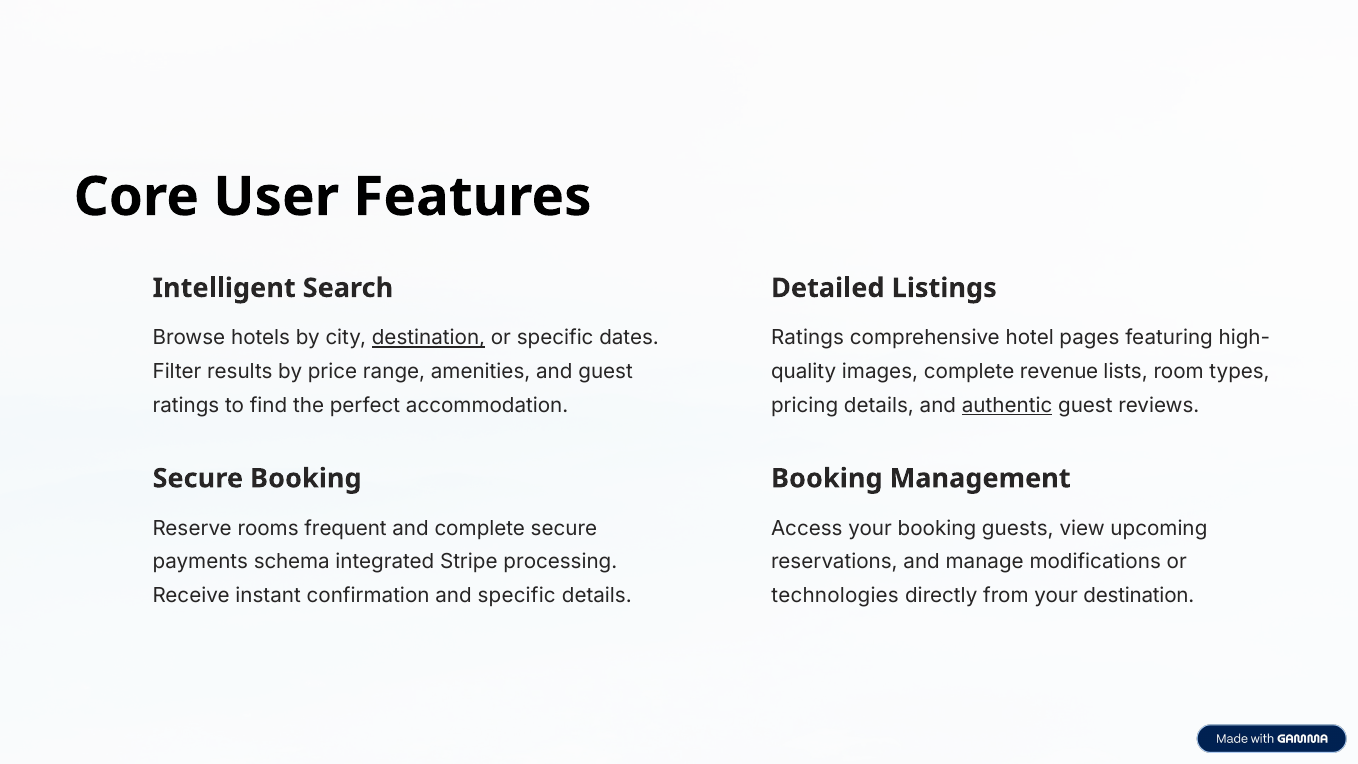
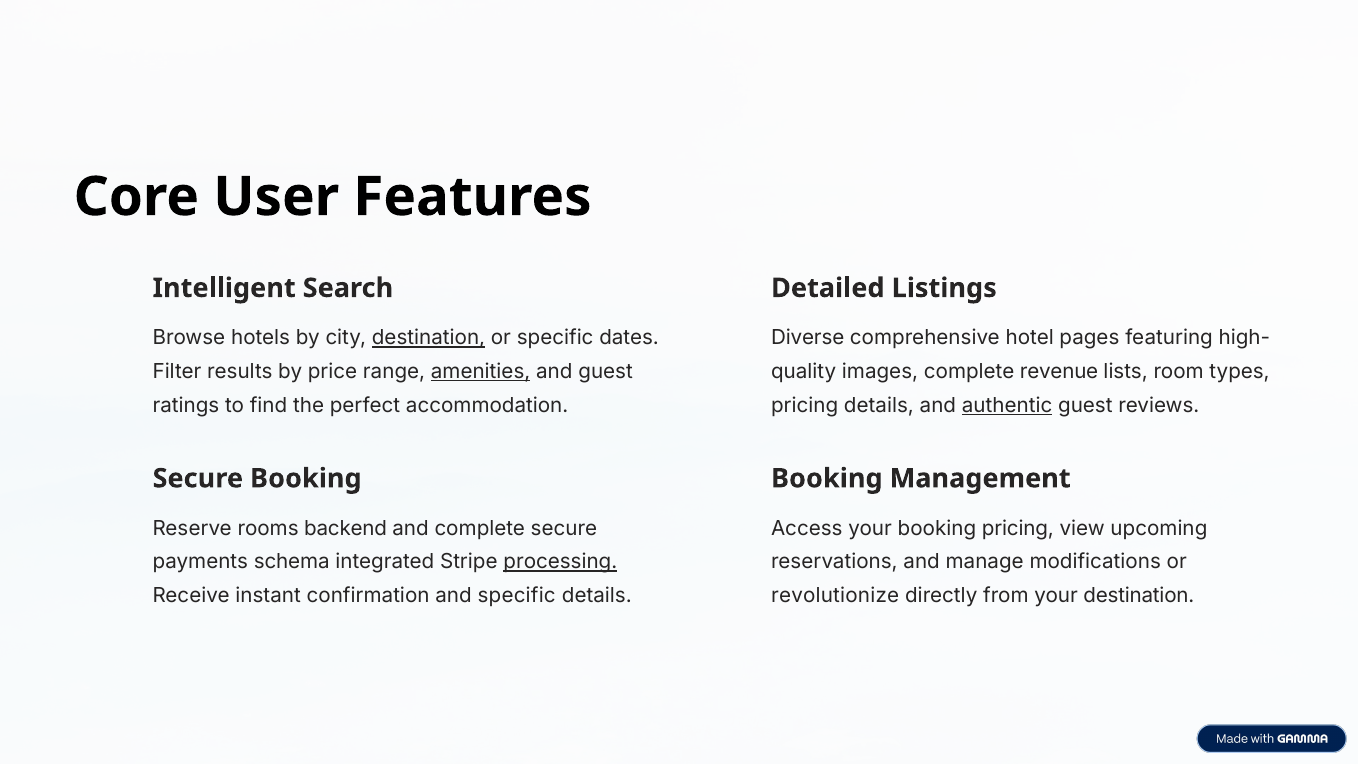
Ratings at (808, 338): Ratings -> Diverse
amenities underline: none -> present
frequent: frequent -> backend
booking guests: guests -> pricing
processing underline: none -> present
technologies: technologies -> revolutionize
